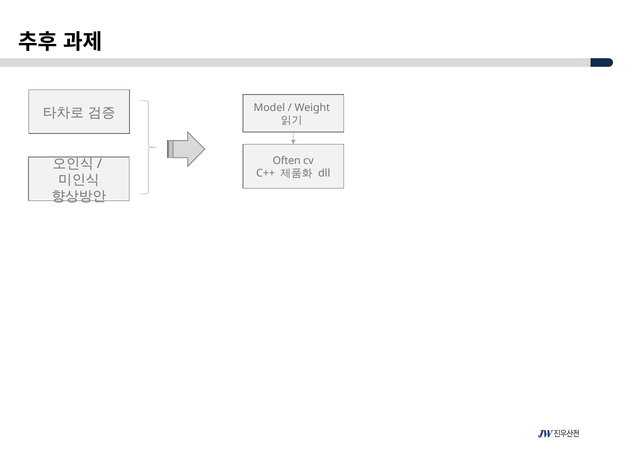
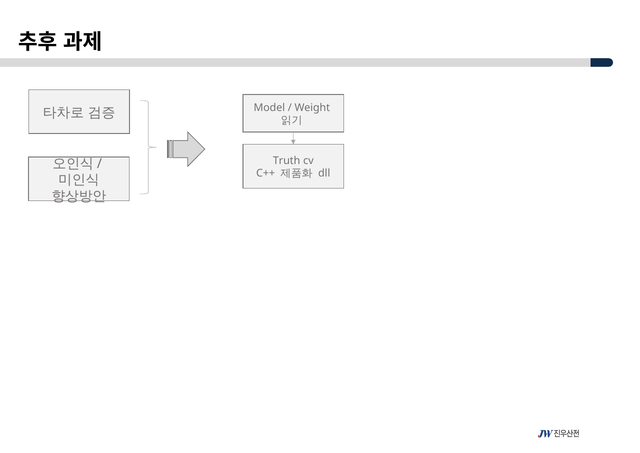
Often: Often -> Truth
